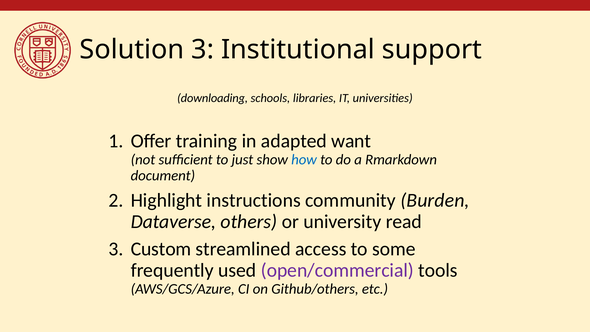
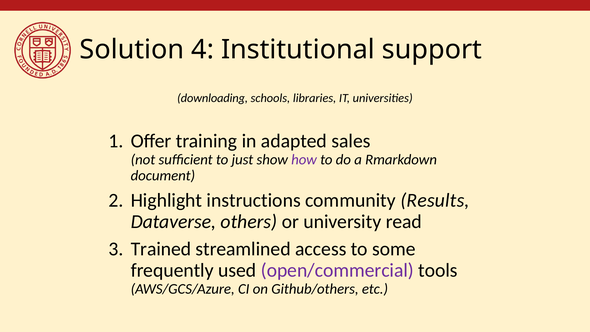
Solution 3: 3 -> 4
want: want -> sales
how colour: blue -> purple
Burden: Burden -> Results
Custom: Custom -> Trained
